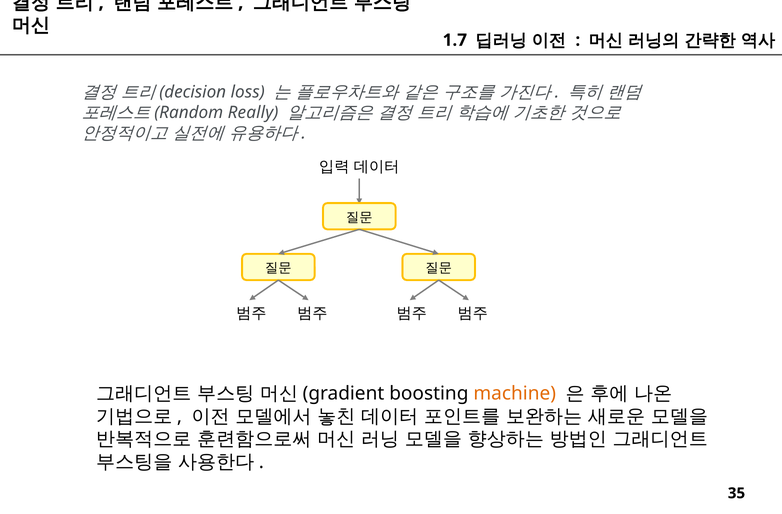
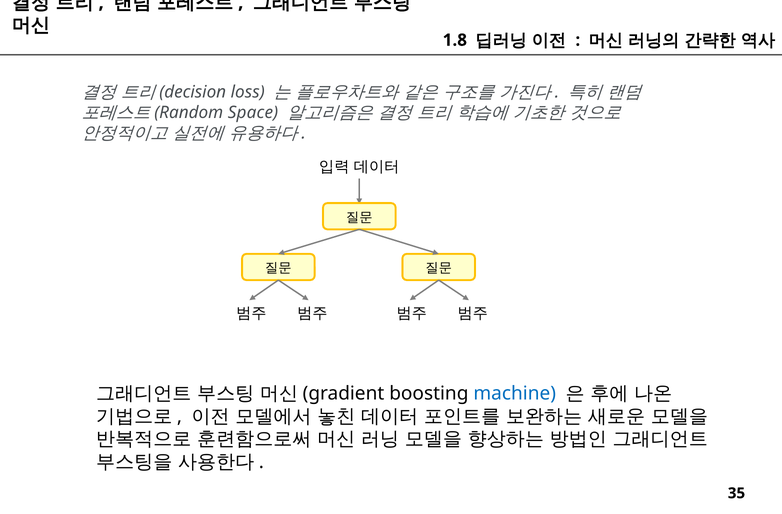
1.7: 1.7 -> 1.8
Really: Really -> Space
machine colour: orange -> blue
